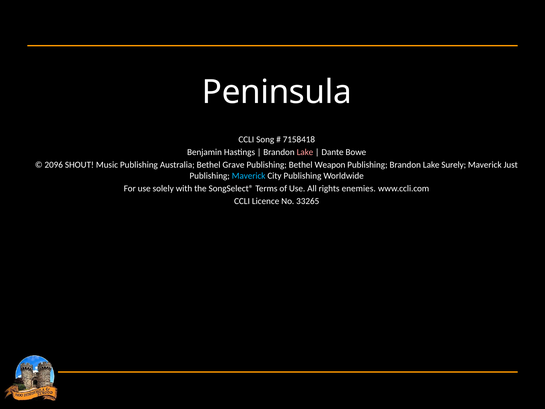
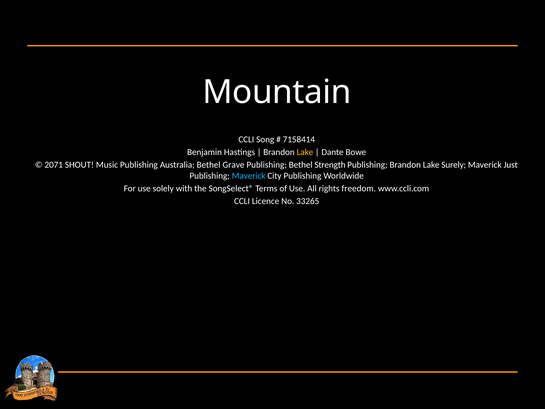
Peninsula: Peninsula -> Mountain
7158418: 7158418 -> 7158414
Lake at (305, 152) colour: pink -> yellow
2096: 2096 -> 2071
Weapon: Weapon -> Strength
enemies: enemies -> freedom
